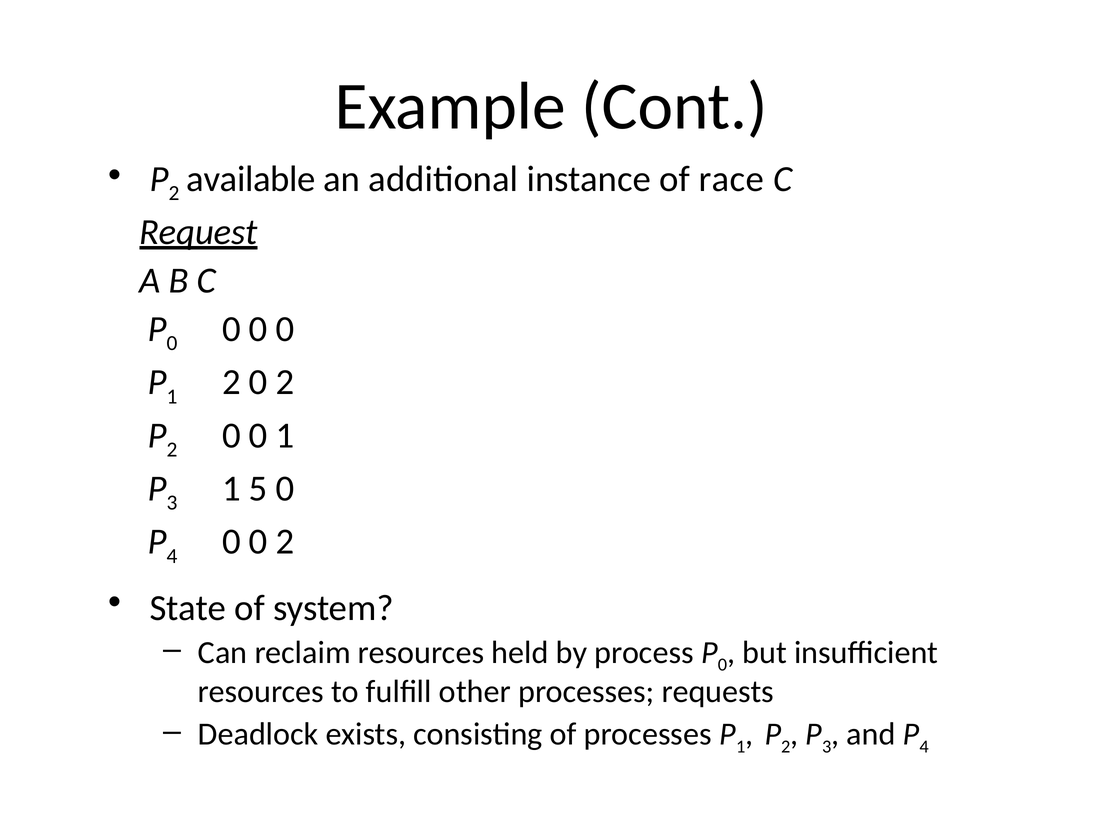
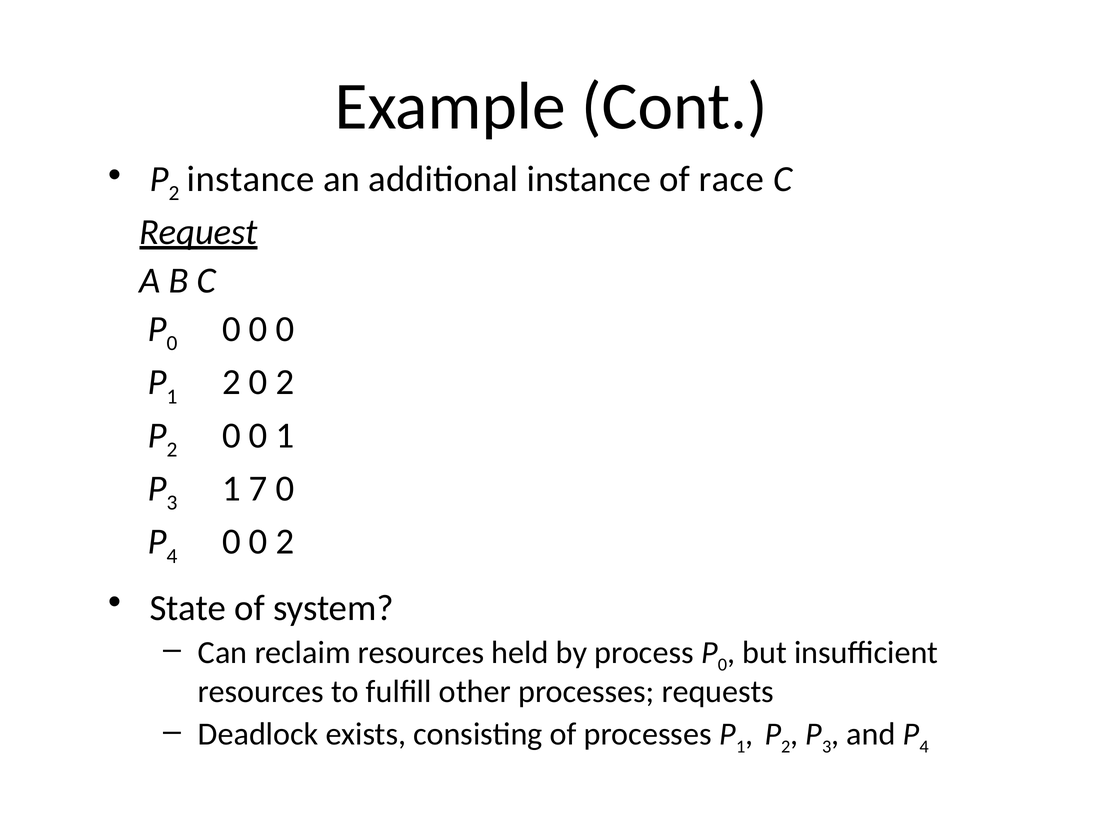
2 available: available -> instance
5: 5 -> 7
